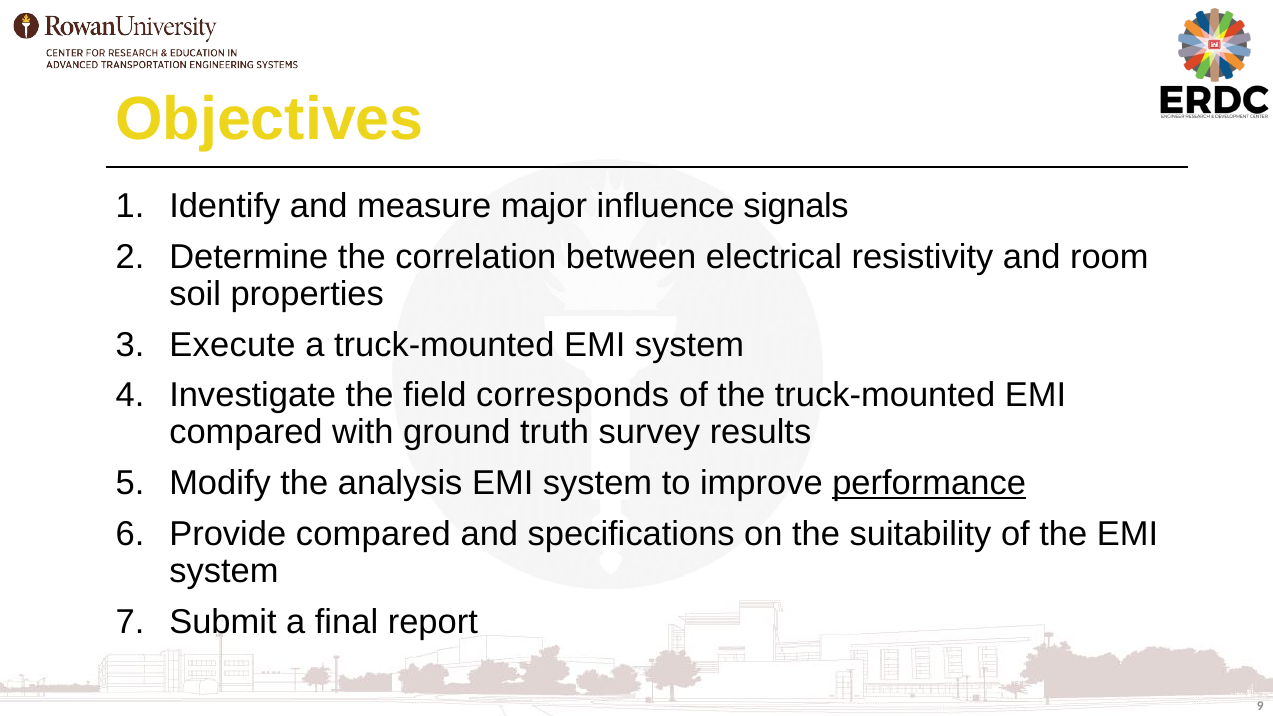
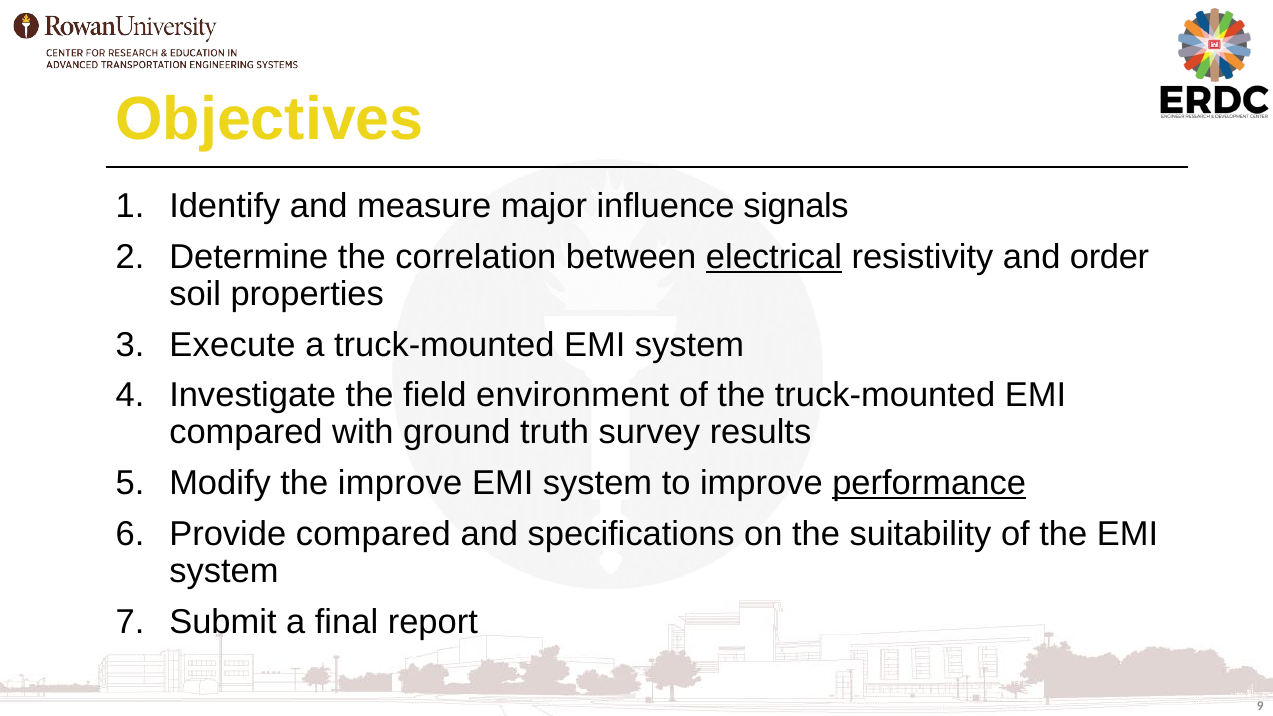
electrical underline: none -> present
room: room -> order
corresponds: corresponds -> environment
the analysis: analysis -> improve
